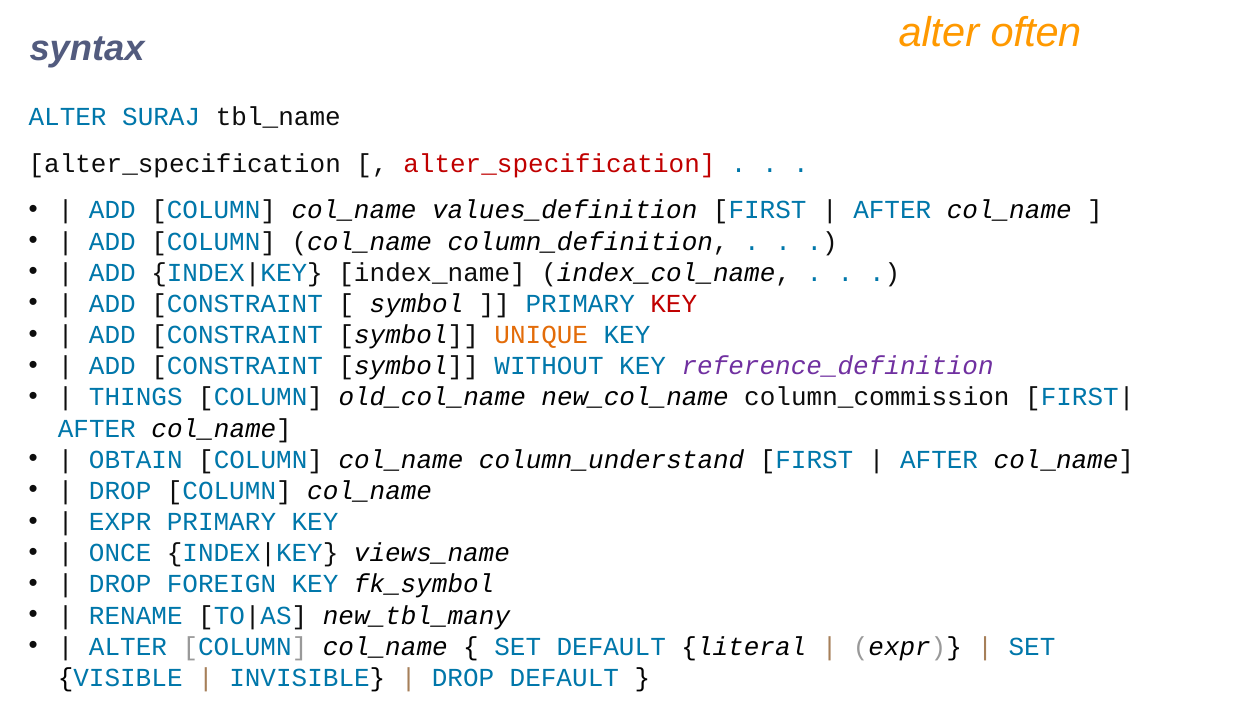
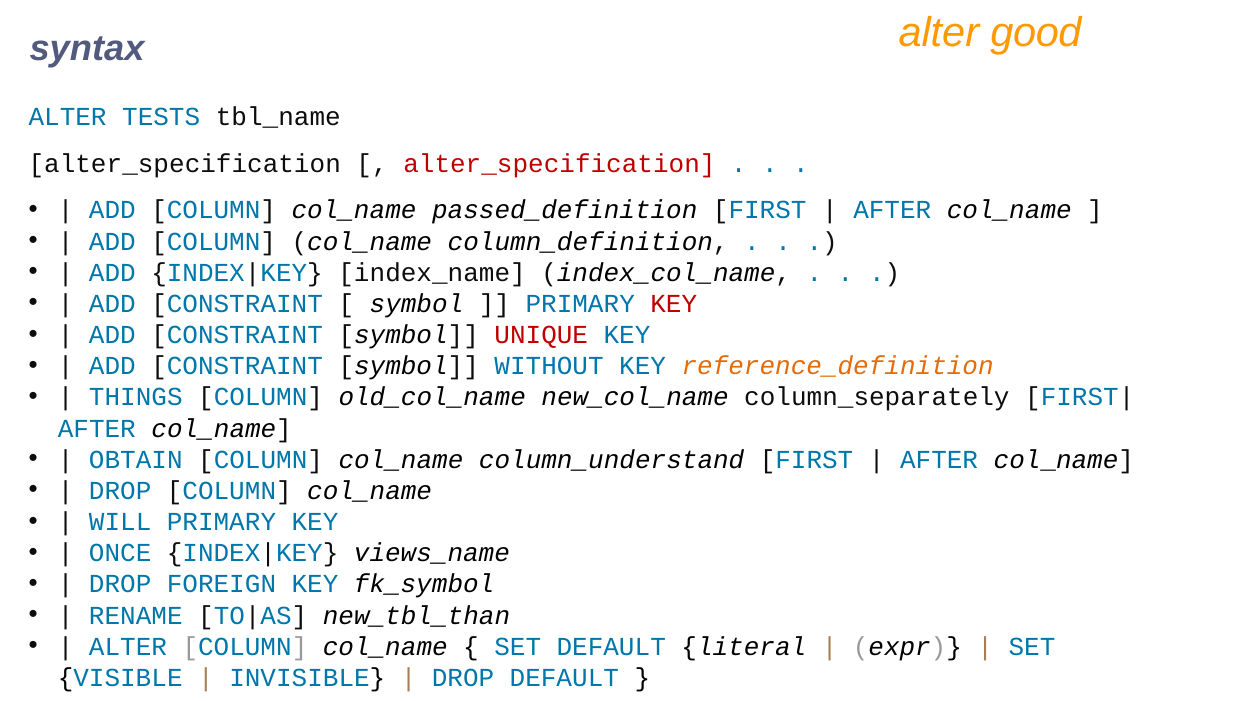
often: often -> good
SURAJ: SURAJ -> TESTS
values_definition: values_definition -> passed_definition
UNIQUE colour: orange -> red
reference_definition colour: purple -> orange
column_commission: column_commission -> column_separately
EXPR at (120, 522): EXPR -> WILL
new_tbl_many: new_tbl_many -> new_tbl_than
